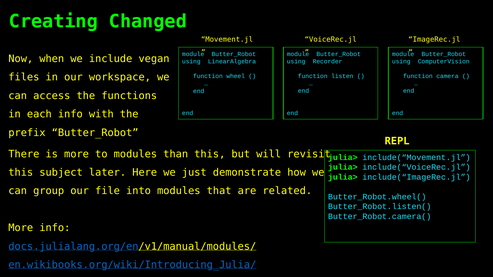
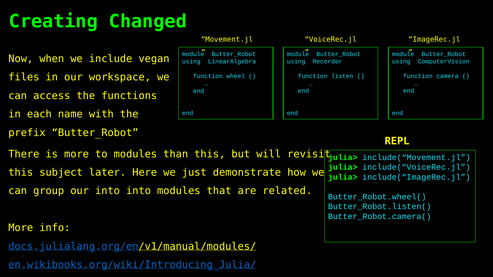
each info: info -> name
our file: file -> into
